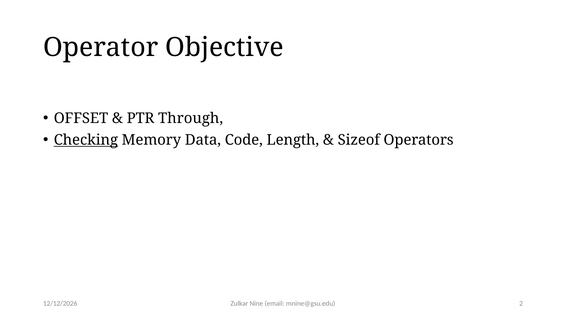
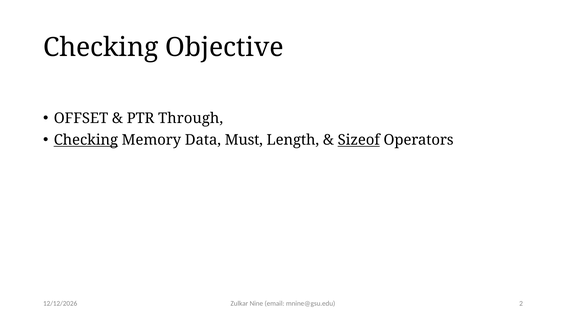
Operator at (101, 48): Operator -> Checking
Code: Code -> Must
Sizeof underline: none -> present
